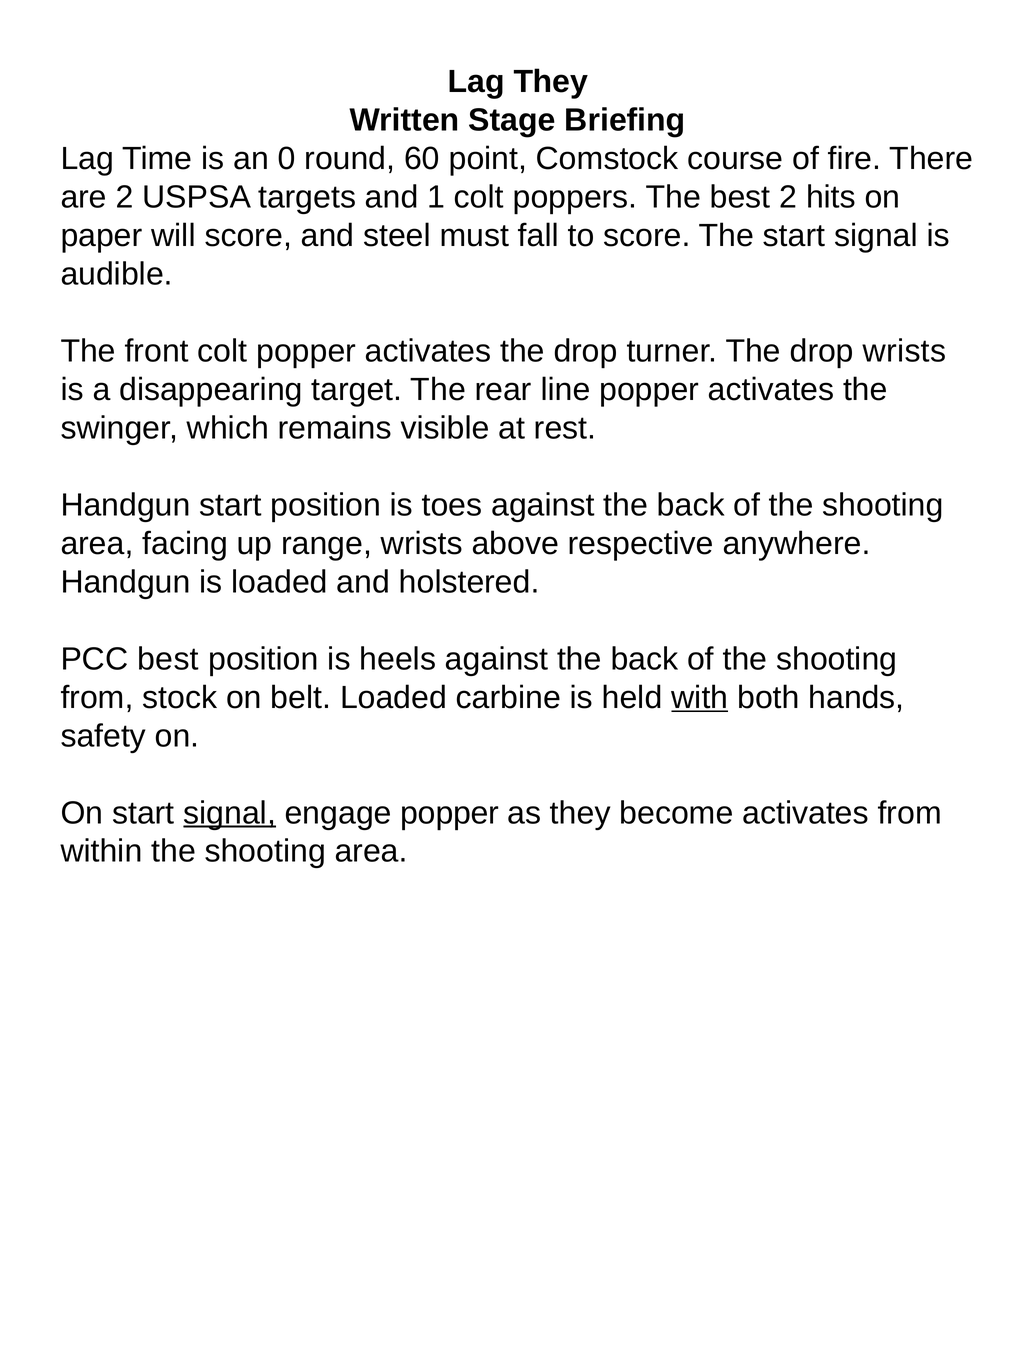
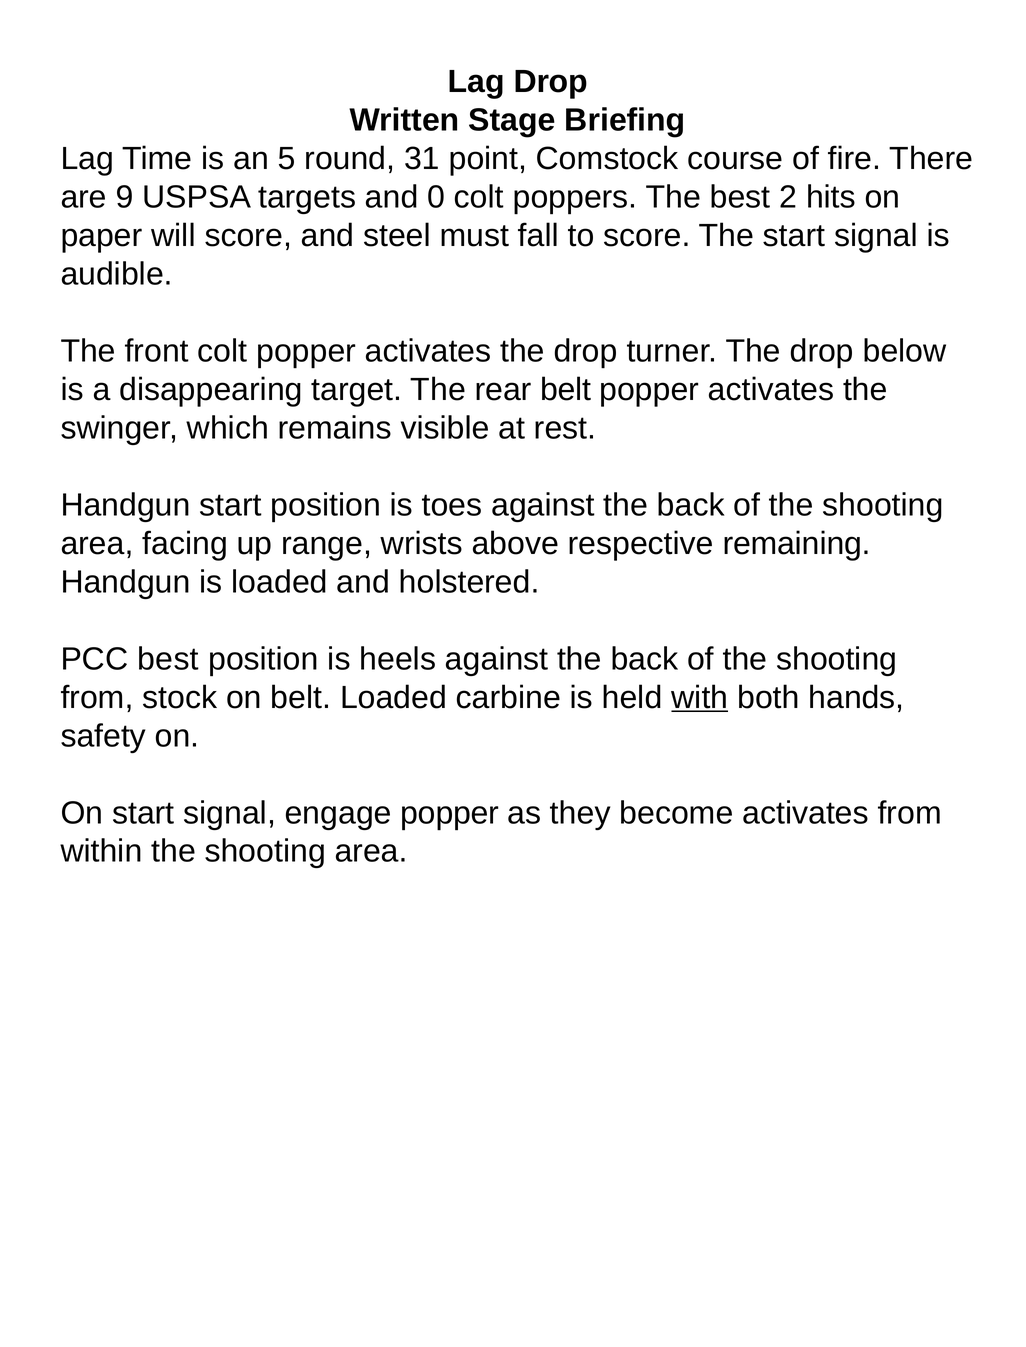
Lag They: They -> Drop
0: 0 -> 5
60: 60 -> 31
are 2: 2 -> 9
1: 1 -> 0
drop wrists: wrists -> below
rear line: line -> belt
anywhere: anywhere -> remaining
signal at (230, 813) underline: present -> none
